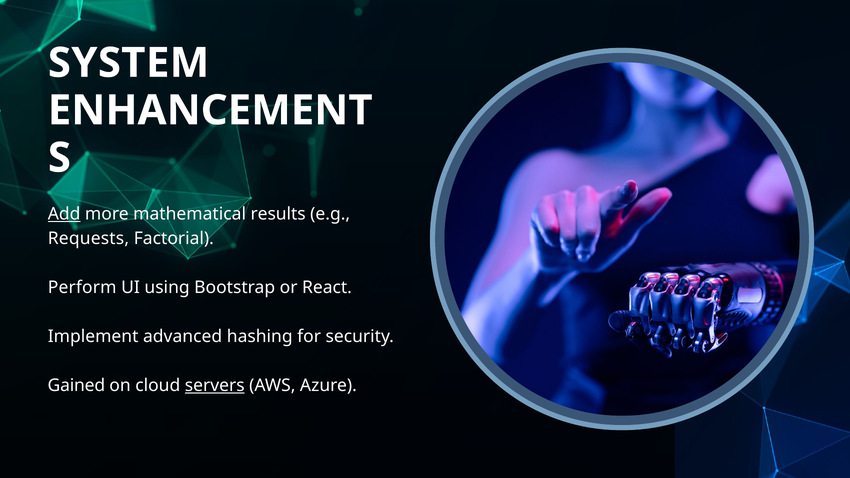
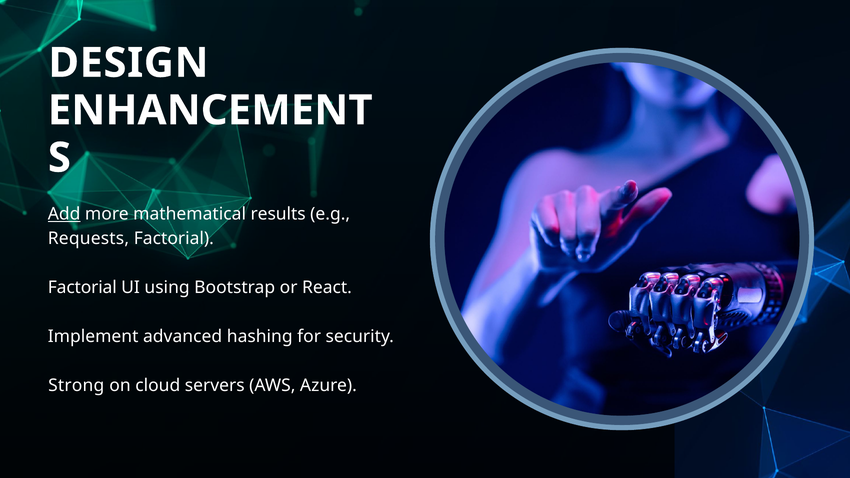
SYSTEM: SYSTEM -> DESIGN
Perform at (82, 288): Perform -> Factorial
Gained: Gained -> Strong
servers underline: present -> none
